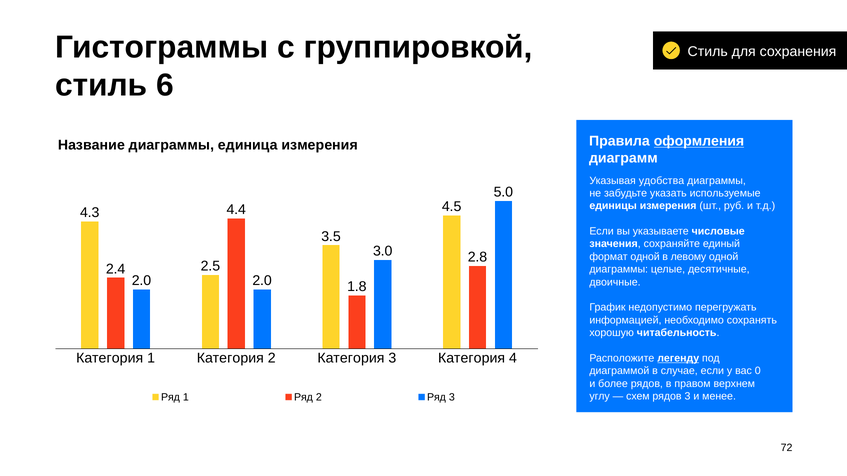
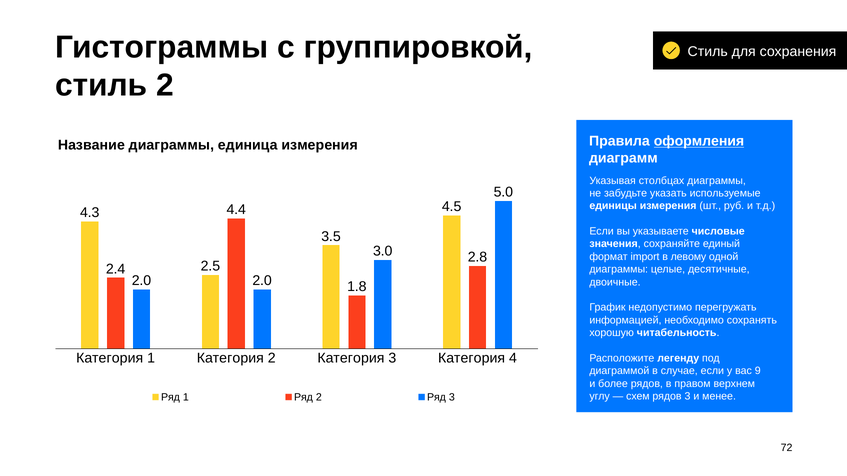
стиль 6: 6 -> 2
удобства: удобства -> столбцах
формат одной: одной -> import
легенду underline: present -> none
0: 0 -> 9
